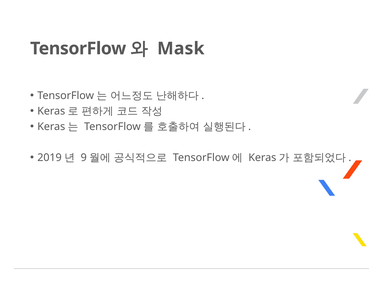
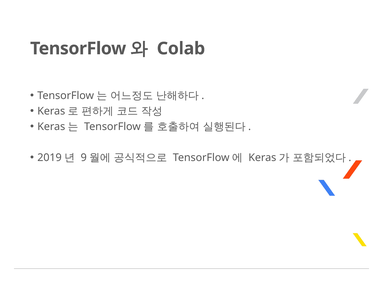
Mask: Mask -> Colab
